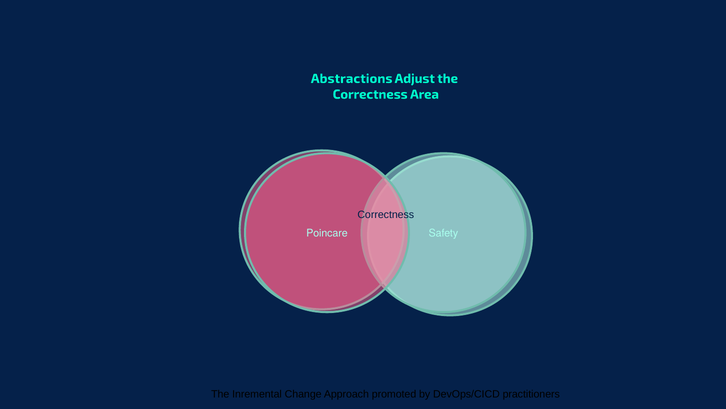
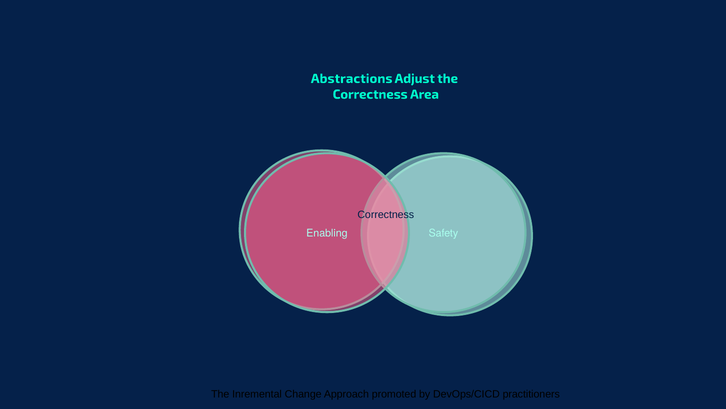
Poincare: Poincare -> Enabling
